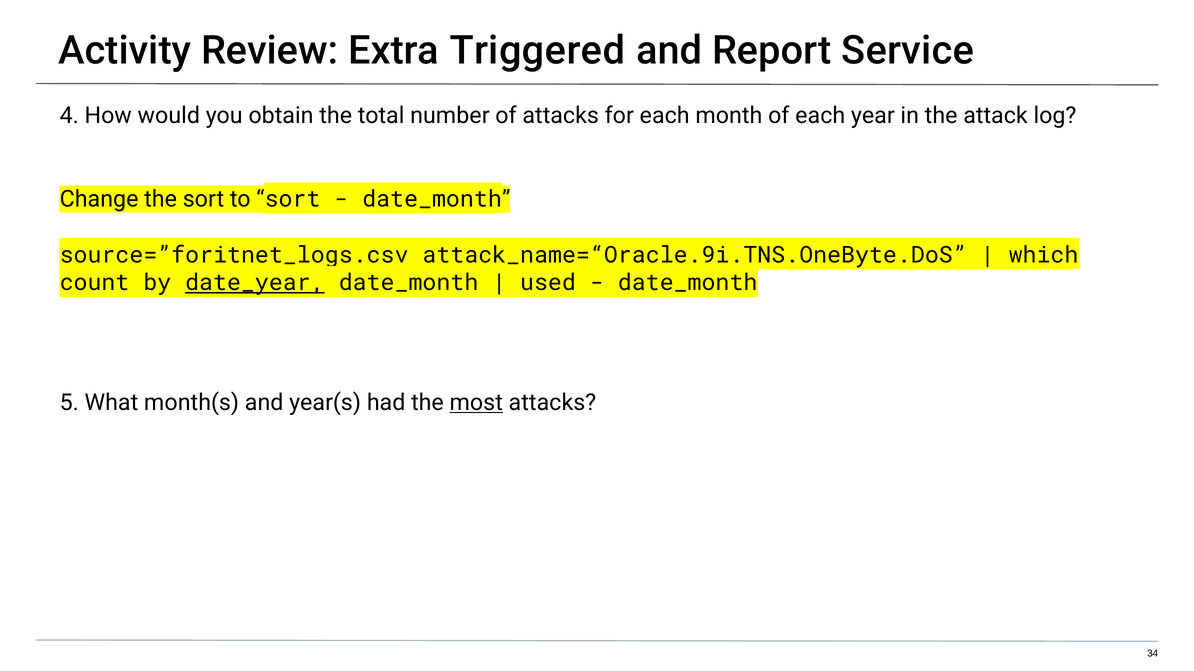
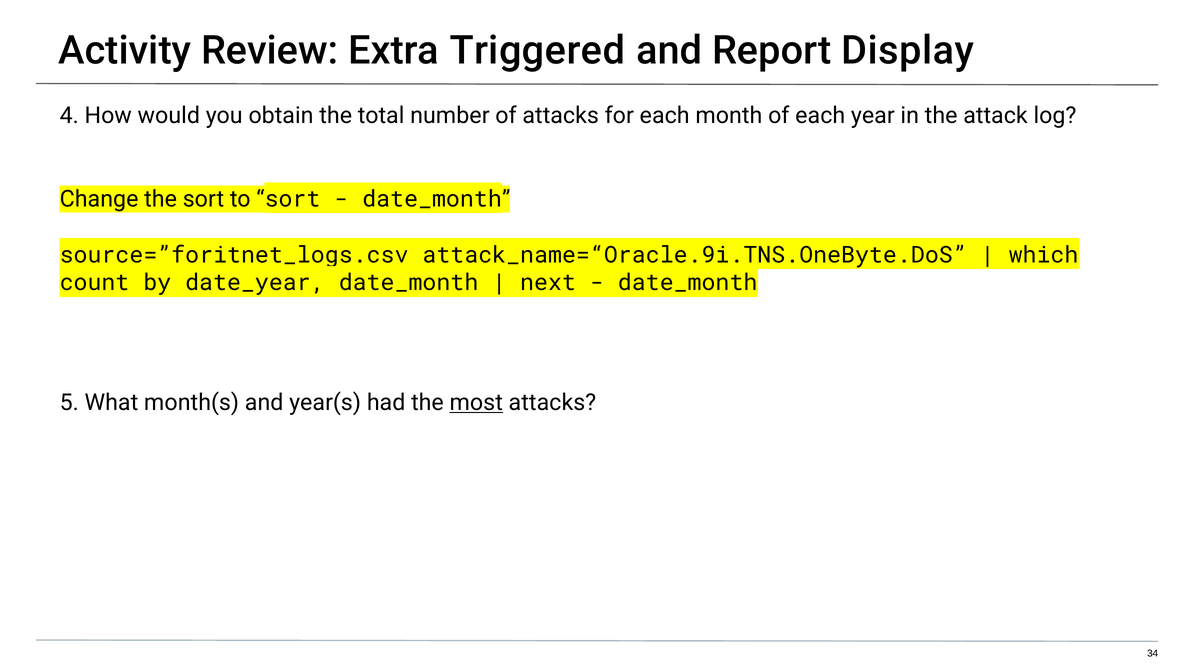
Service: Service -> Display
date_year underline: present -> none
used: used -> next
